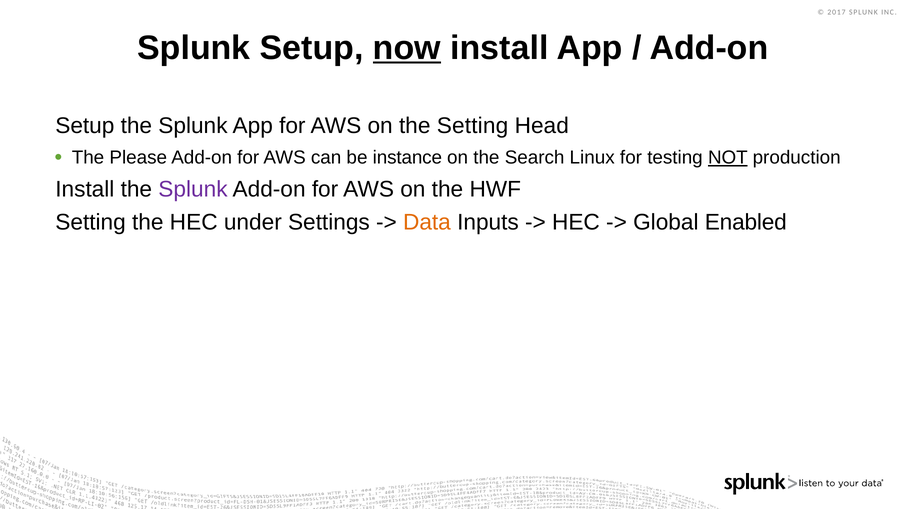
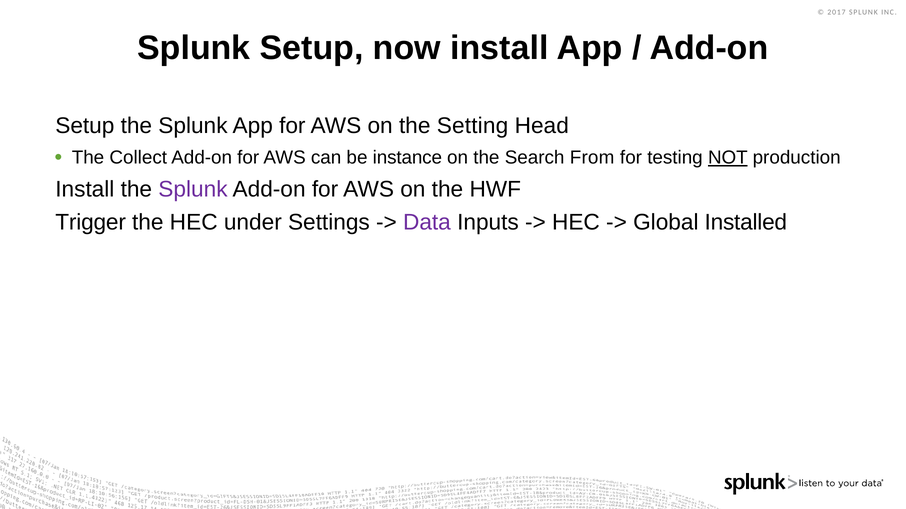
now underline: present -> none
Please: Please -> Collect
Linux: Linux -> From
Setting at (91, 223): Setting -> Trigger
Data colour: orange -> purple
Enabled: Enabled -> Installed
